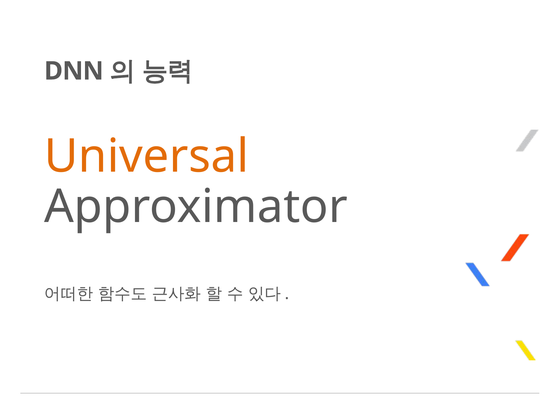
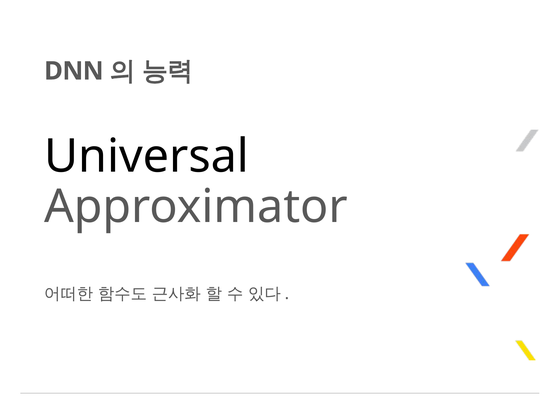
Universal colour: orange -> black
